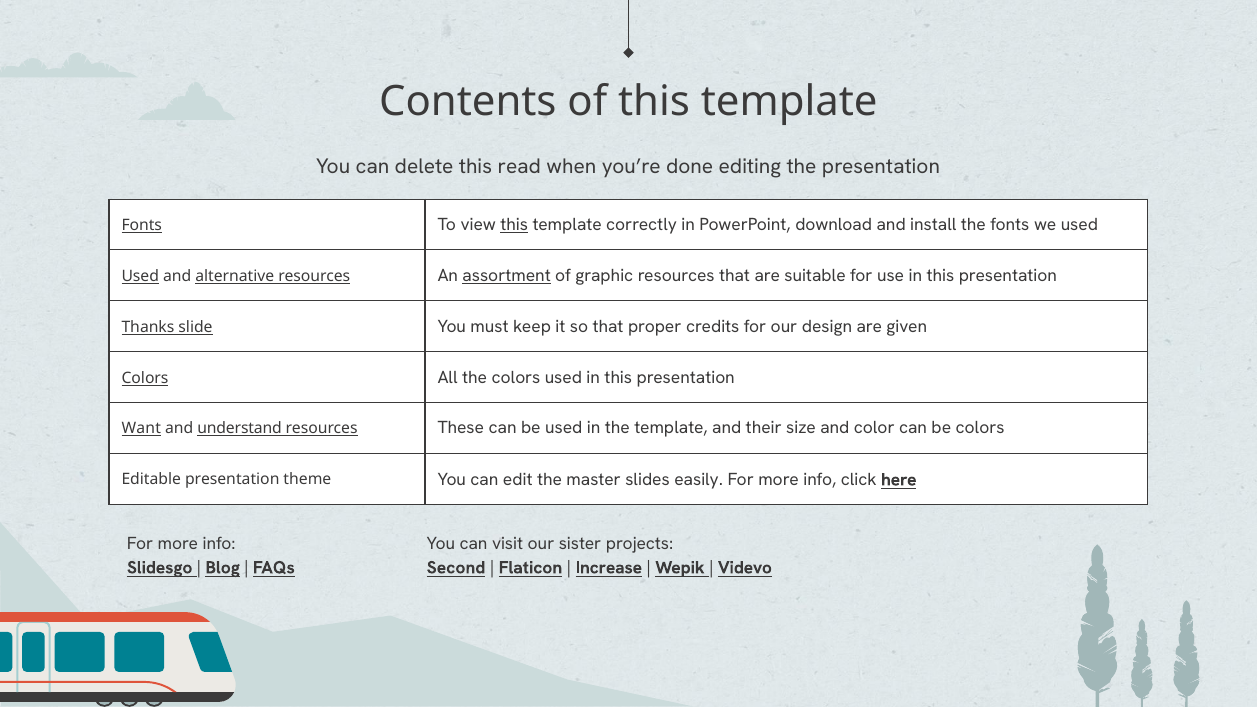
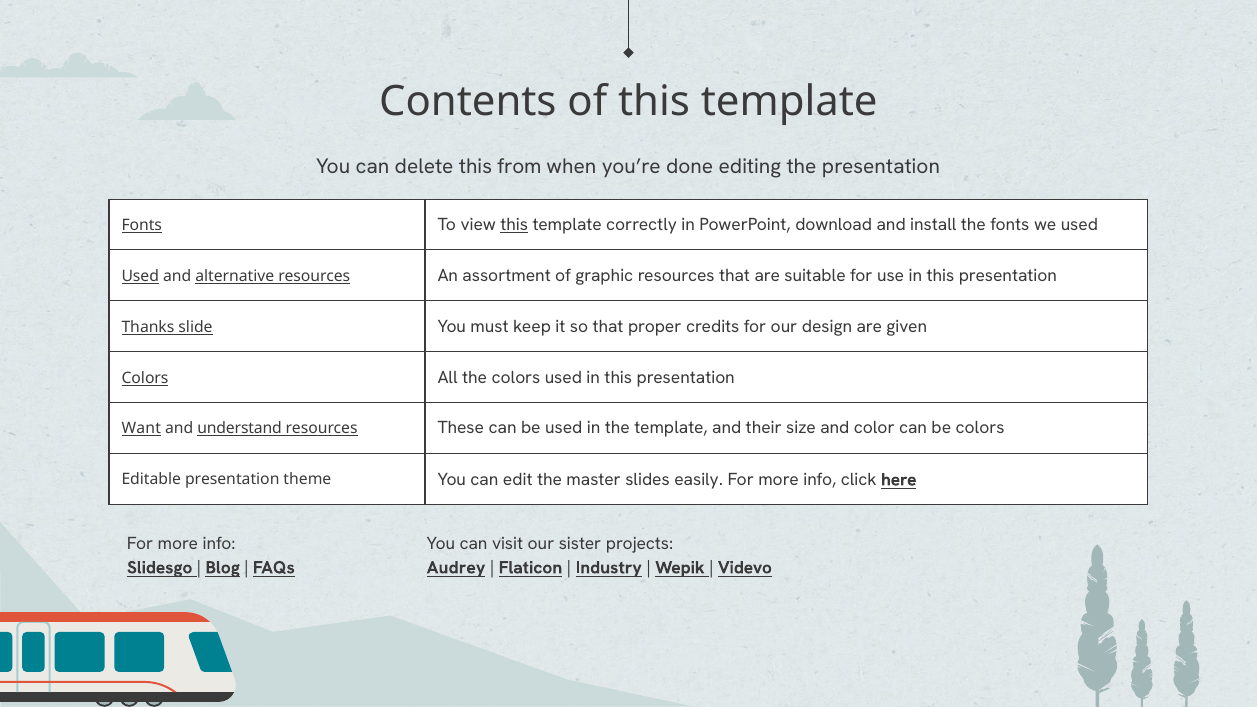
read: read -> from
assortment underline: present -> none
Second: Second -> Audrey
Increase: Increase -> Industry
